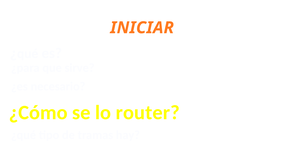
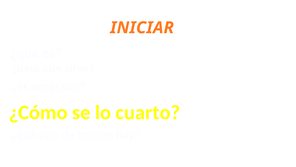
router: router -> cuarto
